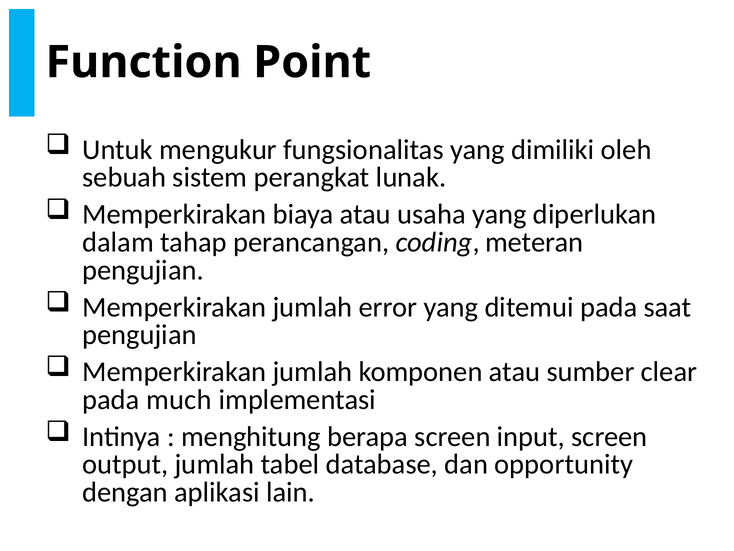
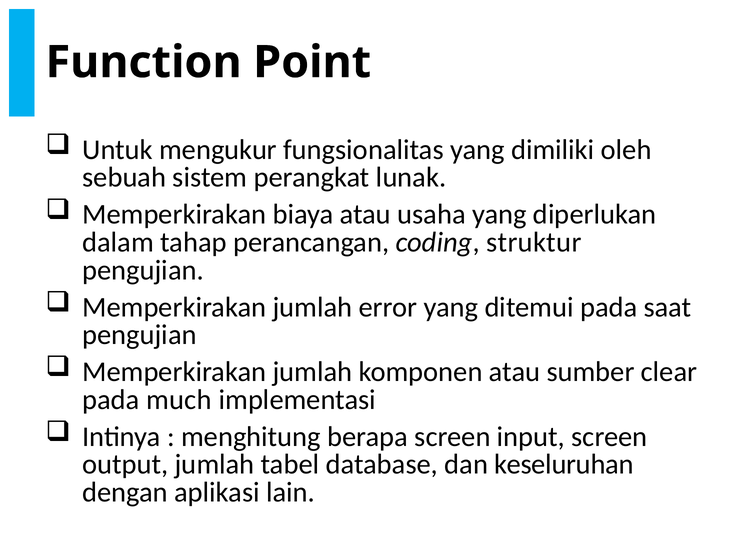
meteran: meteran -> struktur
opportunity: opportunity -> keseluruhan
